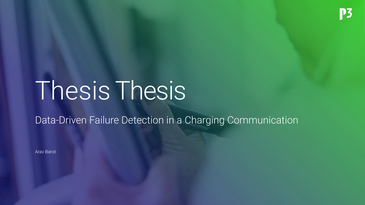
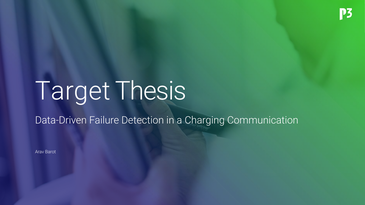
Thesis at (73, 91): Thesis -> Target
